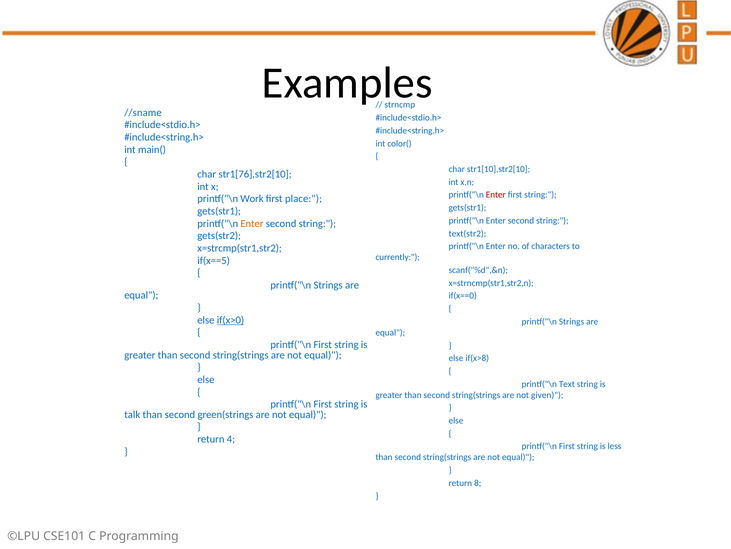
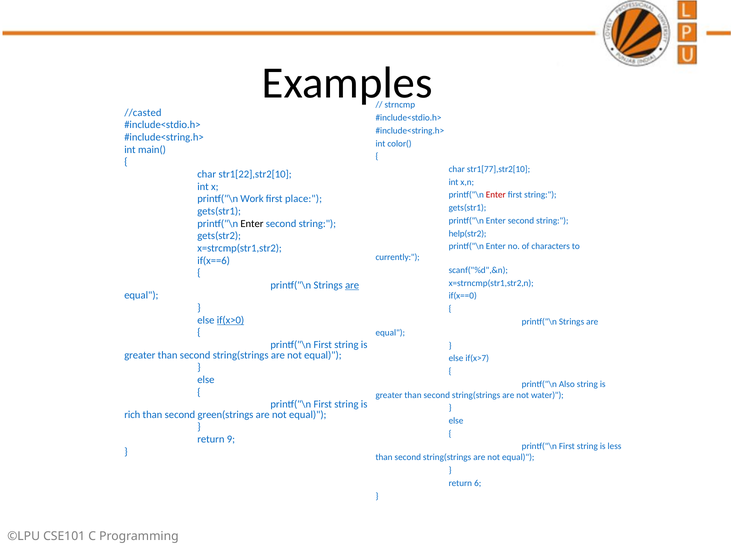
//sname: //sname -> //casted
str1[10],str2[10: str1[10],str2[10 -> str1[77],str2[10
str1[76],str2[10: str1[76],str2[10 -> str1[22],str2[10
Enter at (252, 223) colour: orange -> black
text(str2: text(str2 -> help(str2
if(x==5: if(x==5 -> if(x==6
are at (352, 285) underline: none -> present
if(x>8: if(x>8 -> if(x>7
Text: Text -> Also
given: given -> water
talk: talk -> rich
4: 4 -> 9
8: 8 -> 6
